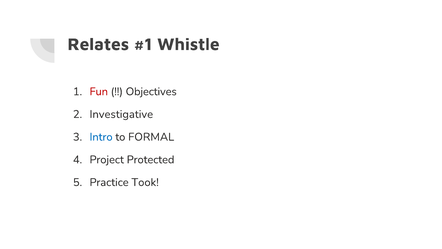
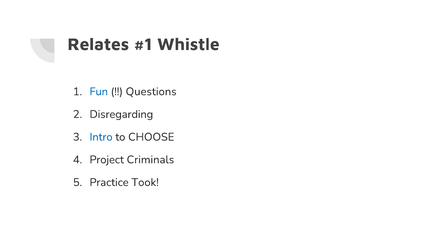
Fun colour: red -> blue
Objectives: Objectives -> Questions
Investigative: Investigative -> Disregarding
FORMAL: FORMAL -> CHOOSE
Protected: Protected -> Criminals
